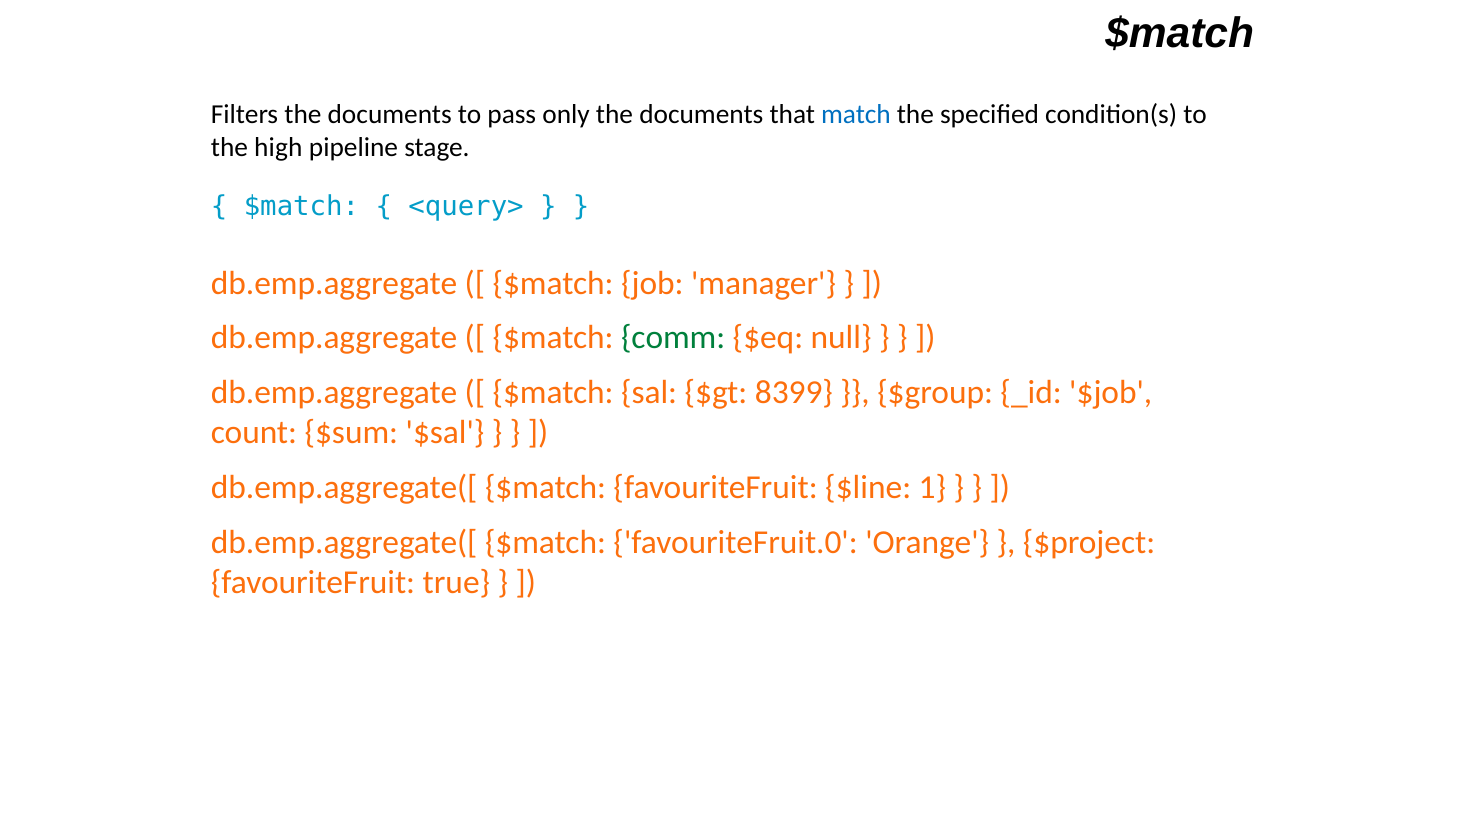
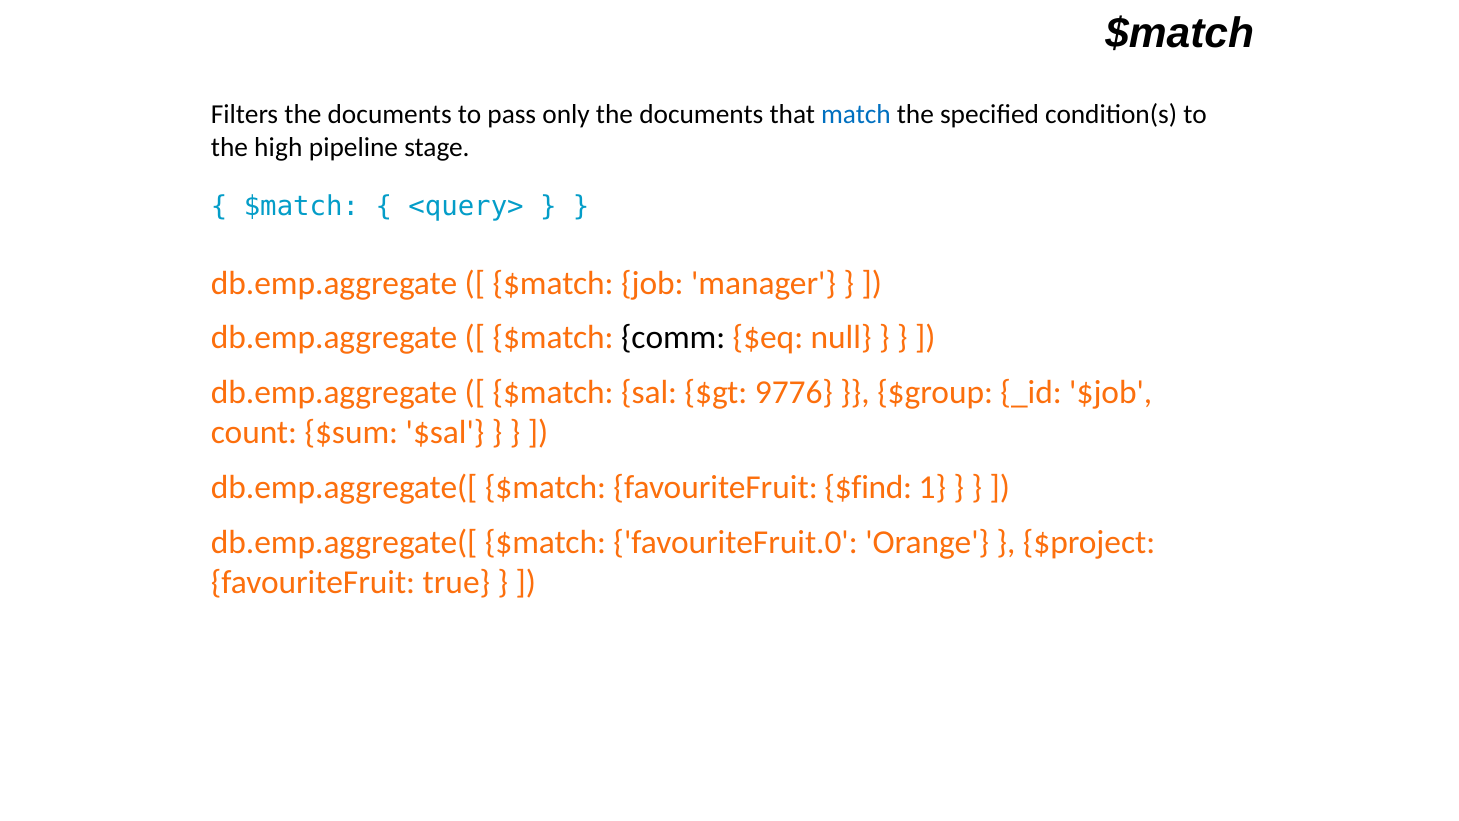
comm colour: green -> black
8399: 8399 -> 9776
$line: $line -> $find
